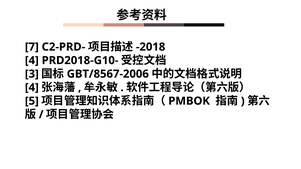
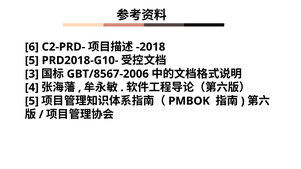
7: 7 -> 6
4 at (32, 61): 4 -> 5
